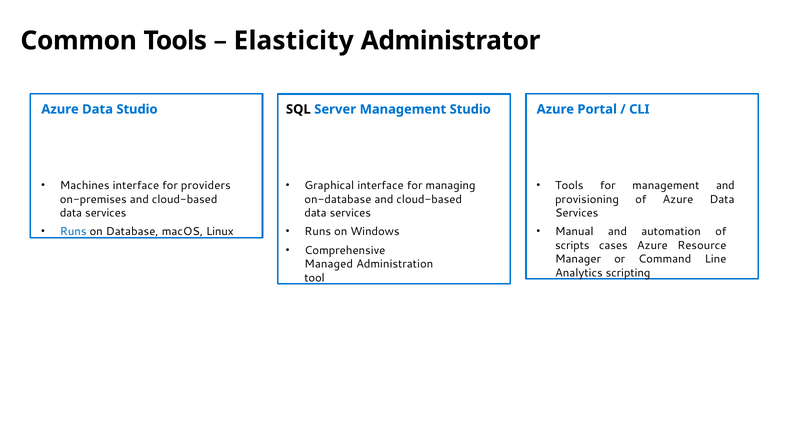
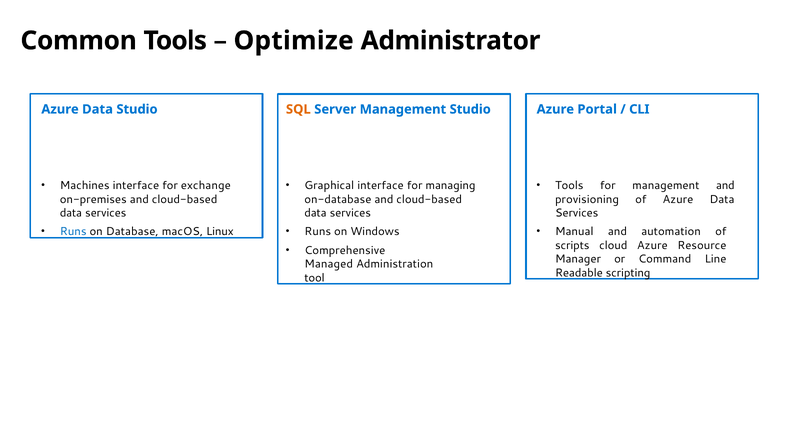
Elasticity: Elasticity -> Optimize
SQL colour: black -> orange
providers: providers -> exchange
cases: cases -> cloud
Analytics: Analytics -> Readable
